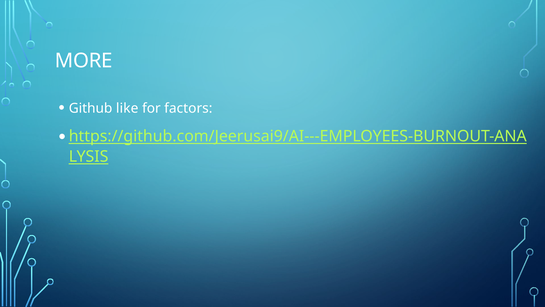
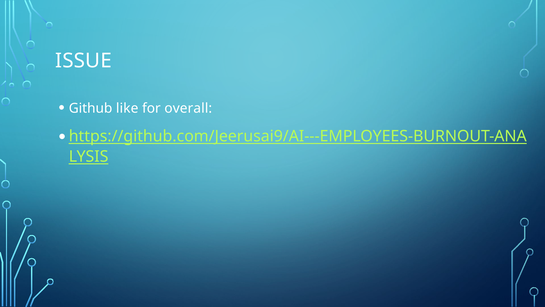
MORE: MORE -> ISSUE
factors: factors -> overall
